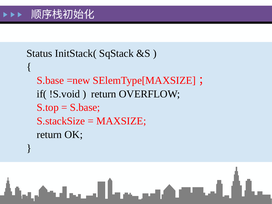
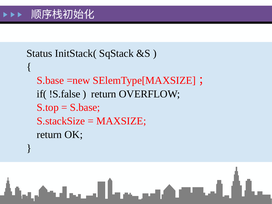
!S.void: !S.void -> !S.false
